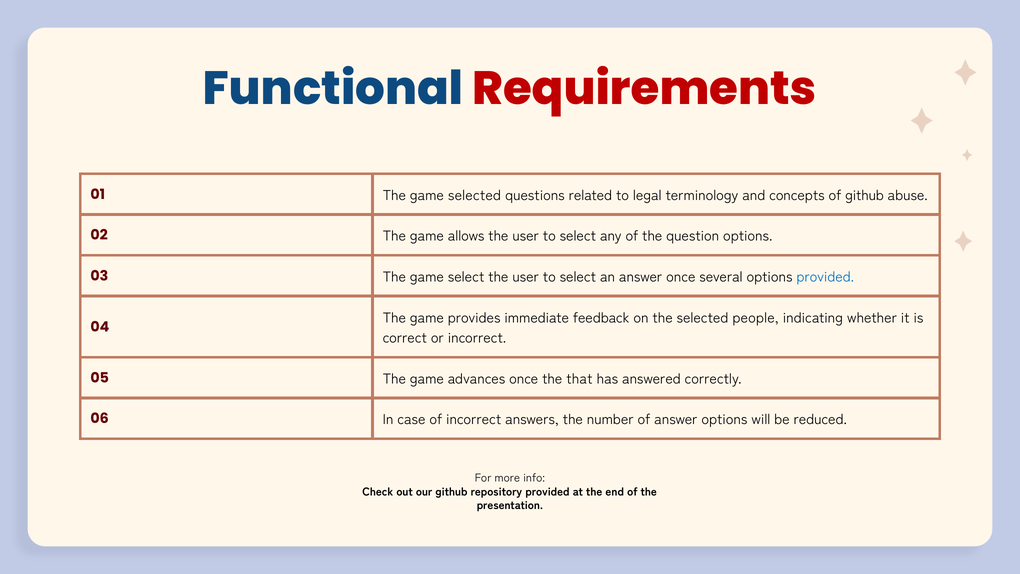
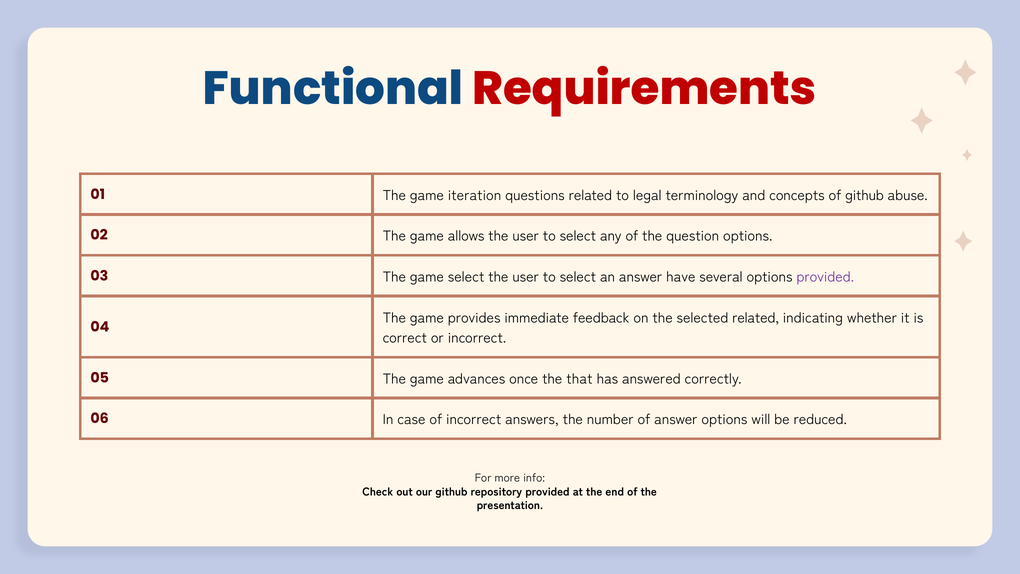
game selected: selected -> iteration
answer once: once -> have
provided at (825, 277) colour: blue -> purple
selected people: people -> related
